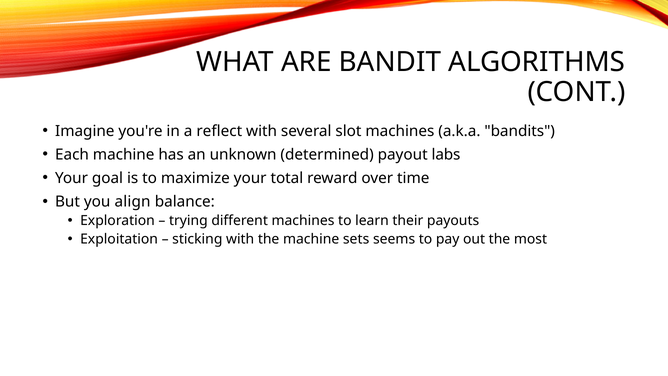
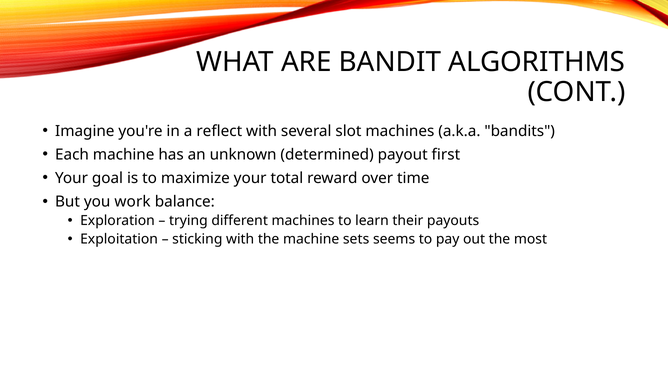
labs: labs -> first
align: align -> work
